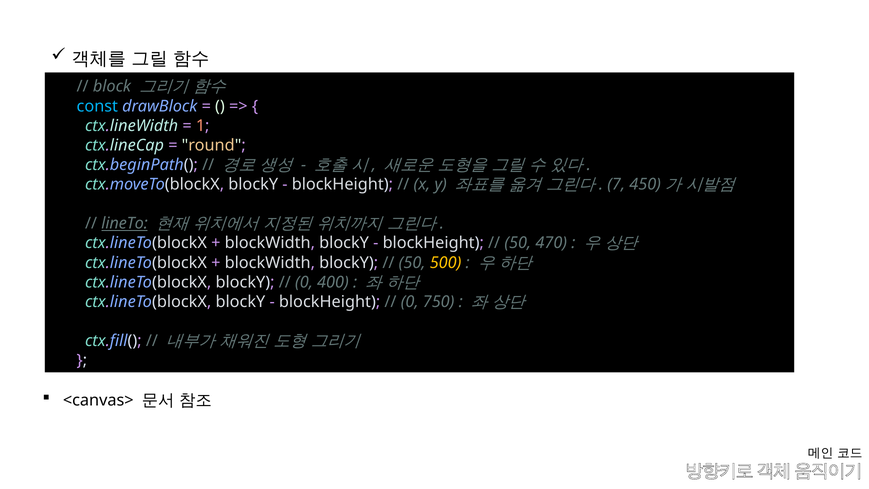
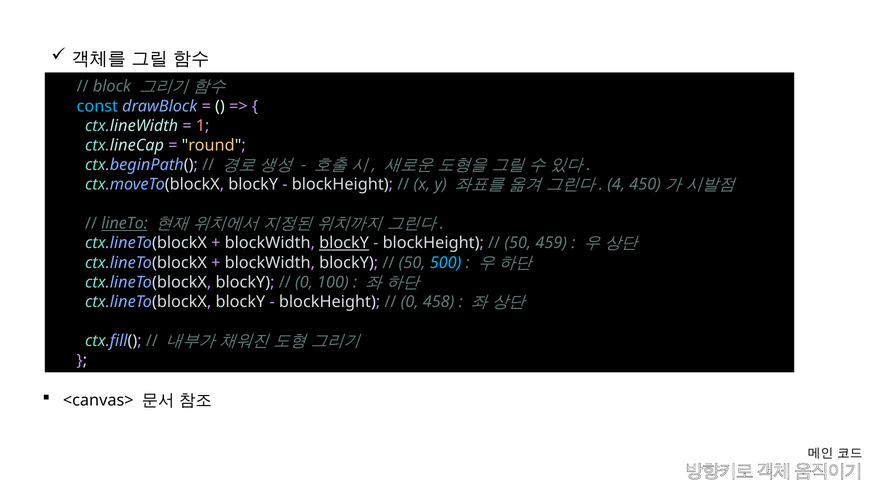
7: 7 -> 4
blockY at (344, 243) underline: none -> present
470: 470 -> 459
500 colour: yellow -> light blue
400: 400 -> 100
750: 750 -> 458
